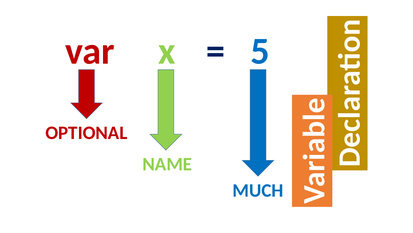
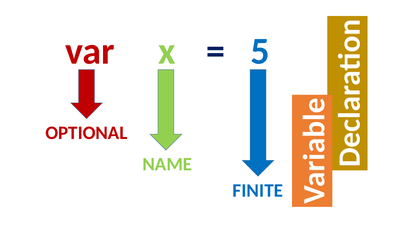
MUCH: MUCH -> FINITE
